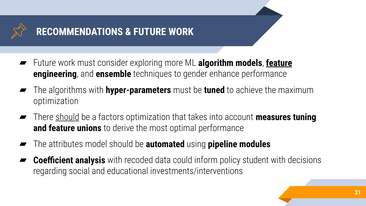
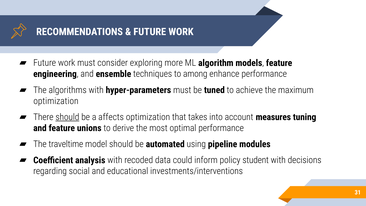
feature at (279, 63) underline: present -> none
gender: gender -> among
factors: factors -> affects
attributes: attributes -> traveltime
